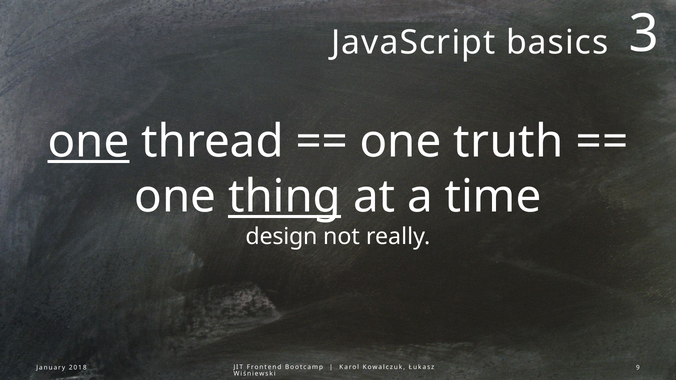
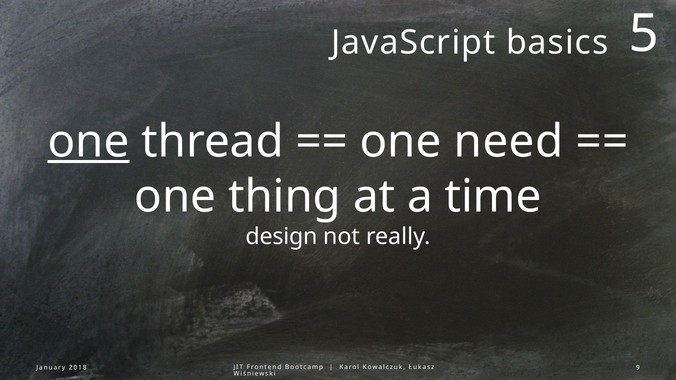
3: 3 -> 5
truth: truth -> need
thing underline: present -> none
